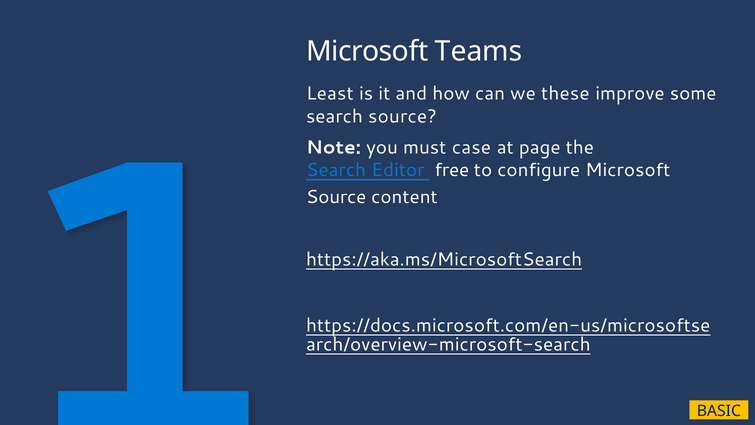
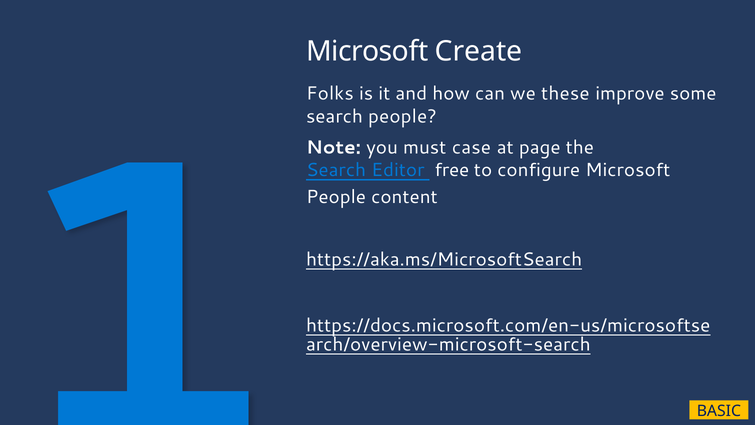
Teams: Teams -> Create
Least: Least -> Folks
search source: source -> people
Source at (336, 197): Source -> People
